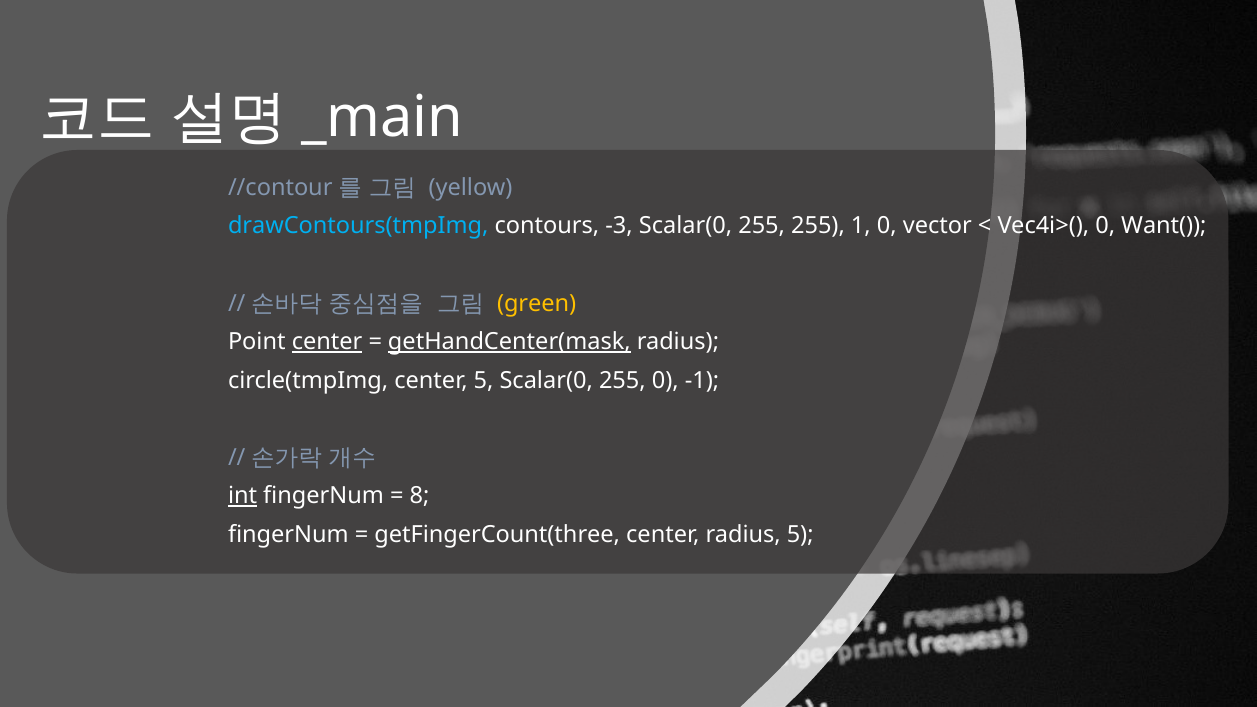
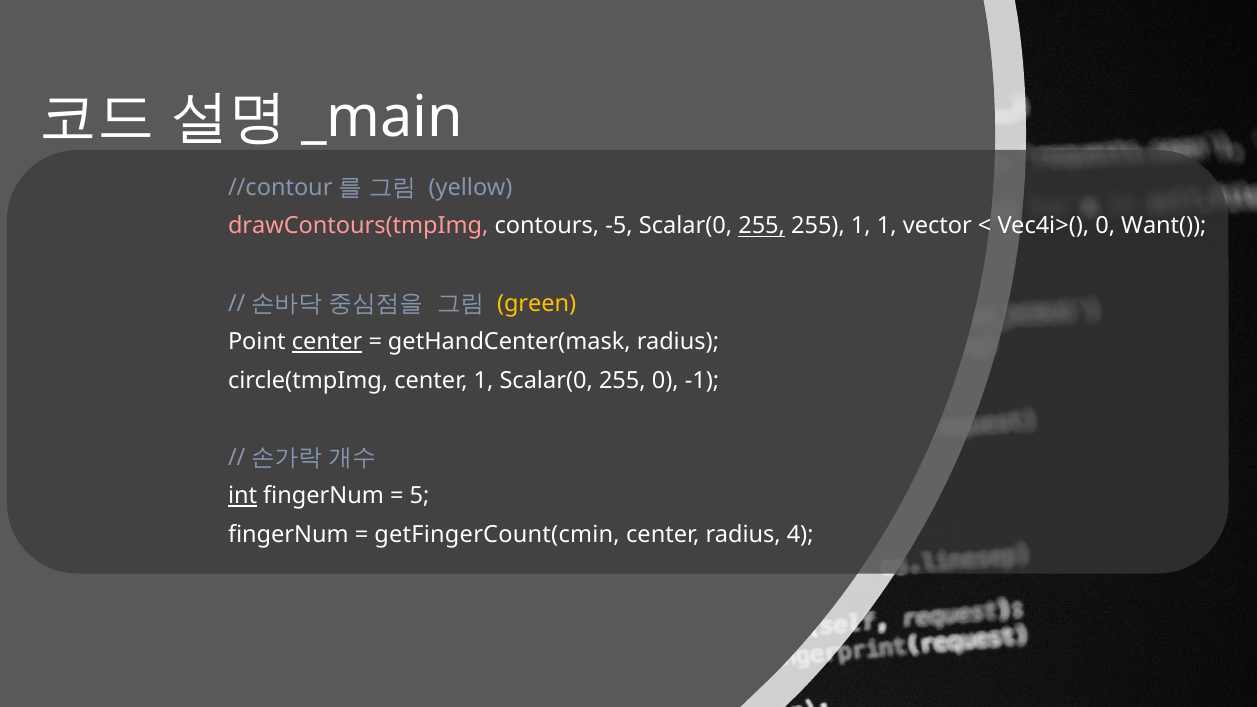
drawContours(tmpImg colour: light blue -> pink
-3: -3 -> -5
255 at (762, 226) underline: none -> present
1 0: 0 -> 1
getHandCenter(mask underline: present -> none
center 5: 5 -> 1
8: 8 -> 5
getFingerCount(three: getFingerCount(three -> getFingerCount(cmin
radius 5: 5 -> 4
